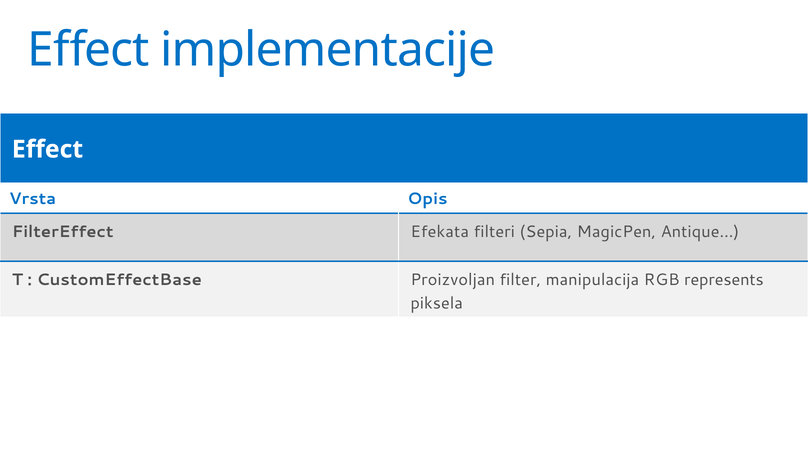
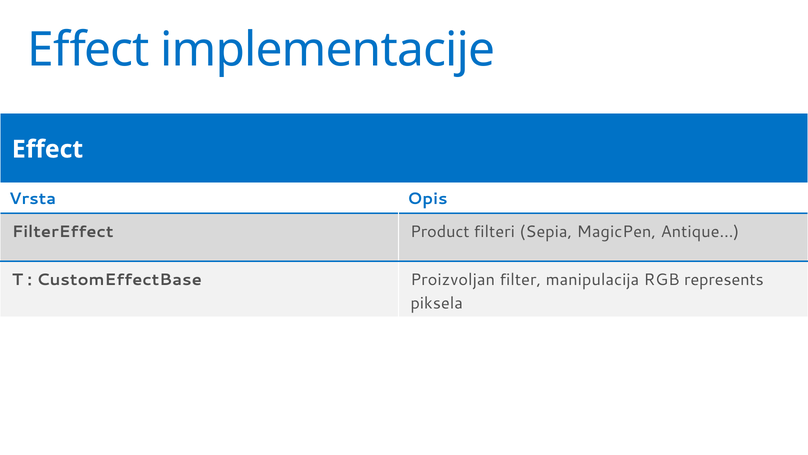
Efekata: Efekata -> Product
